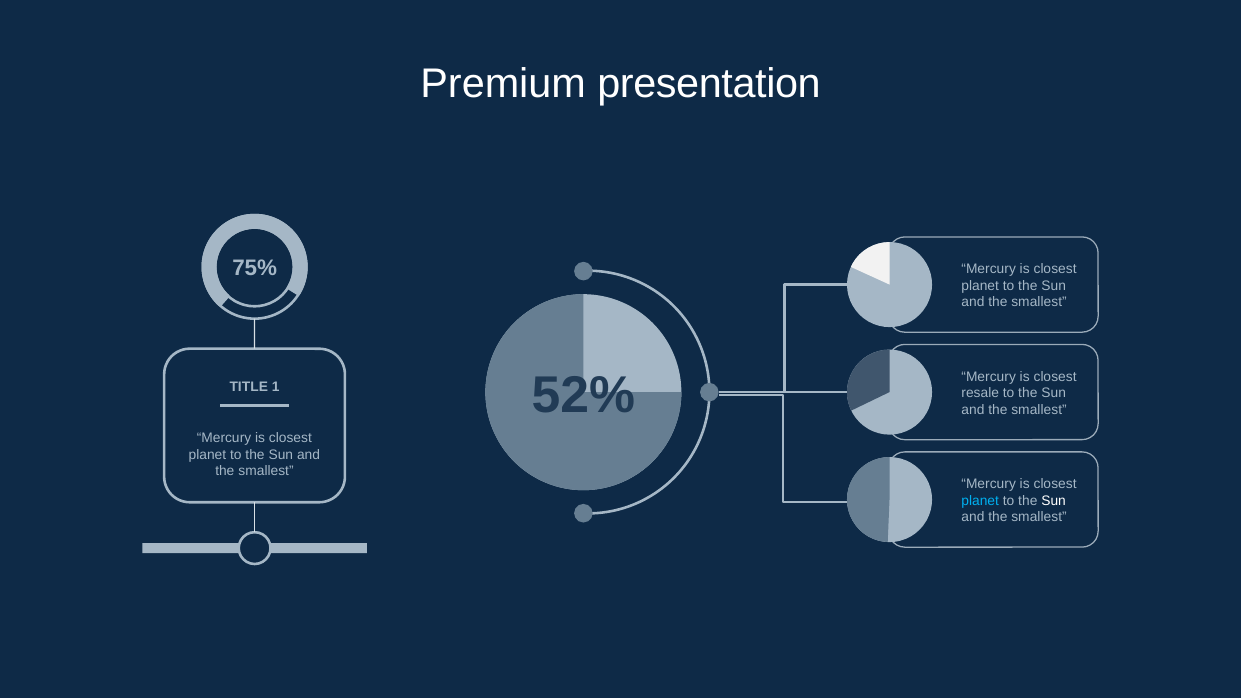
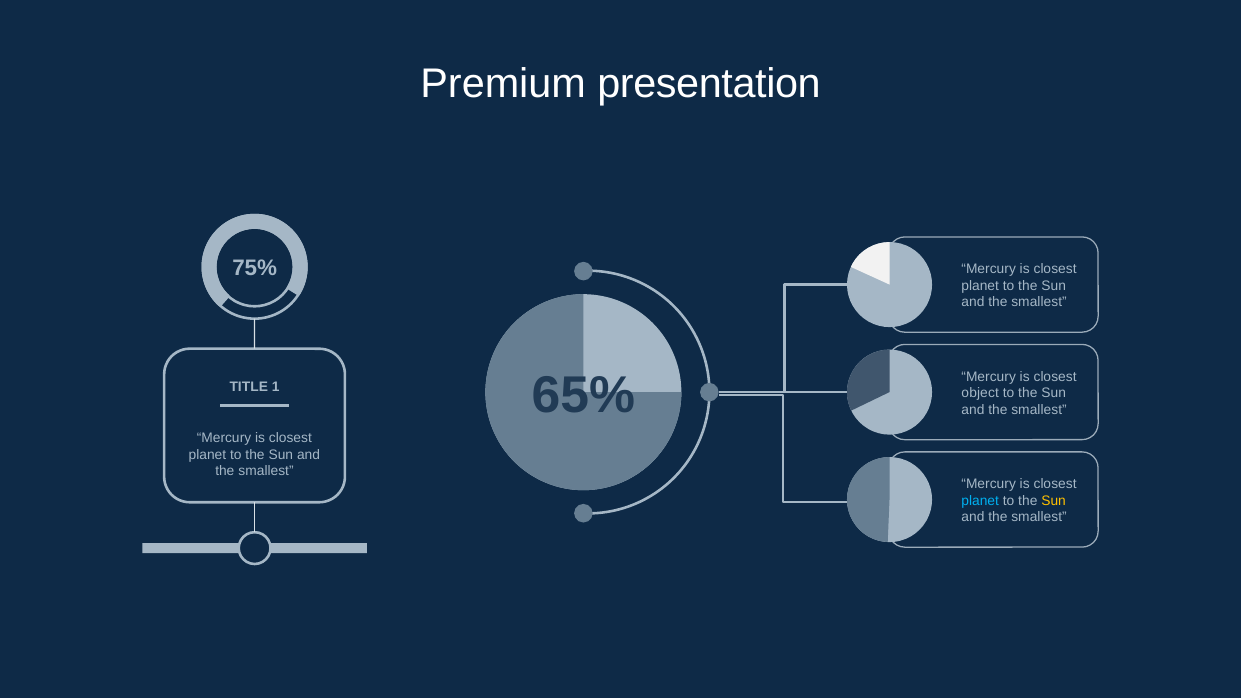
52%: 52% -> 65%
resale: resale -> object
Sun at (1054, 501) colour: white -> yellow
